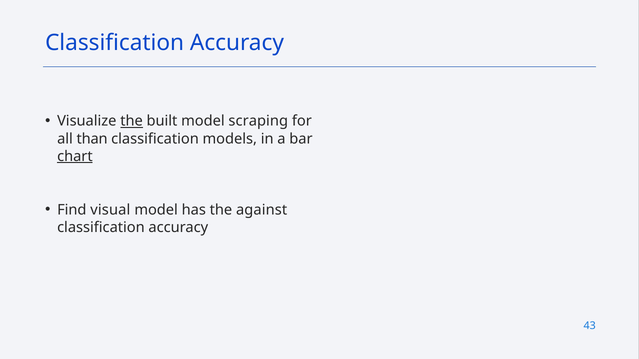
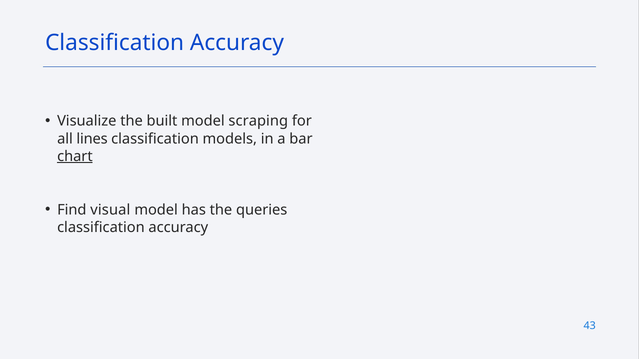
the at (132, 121) underline: present -> none
than: than -> lines
against: against -> queries
